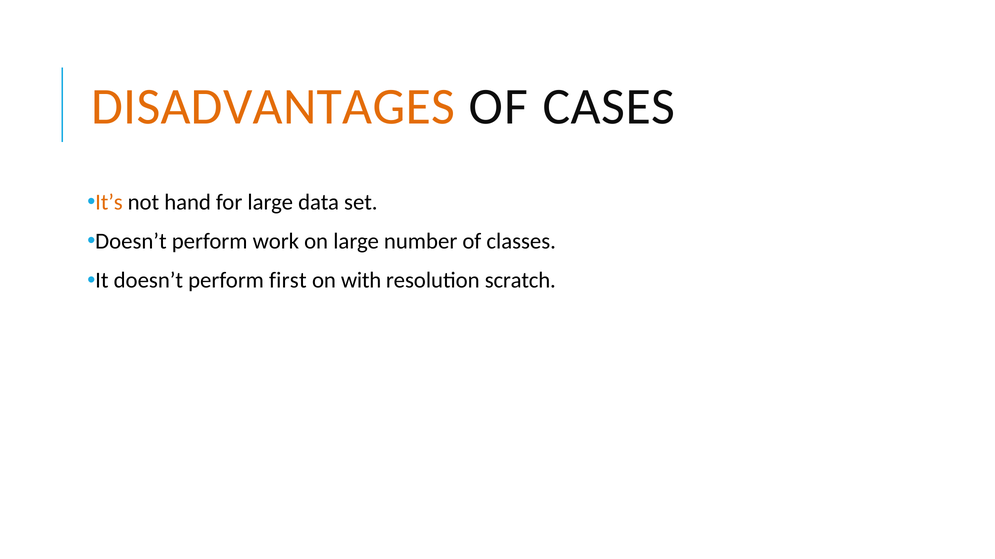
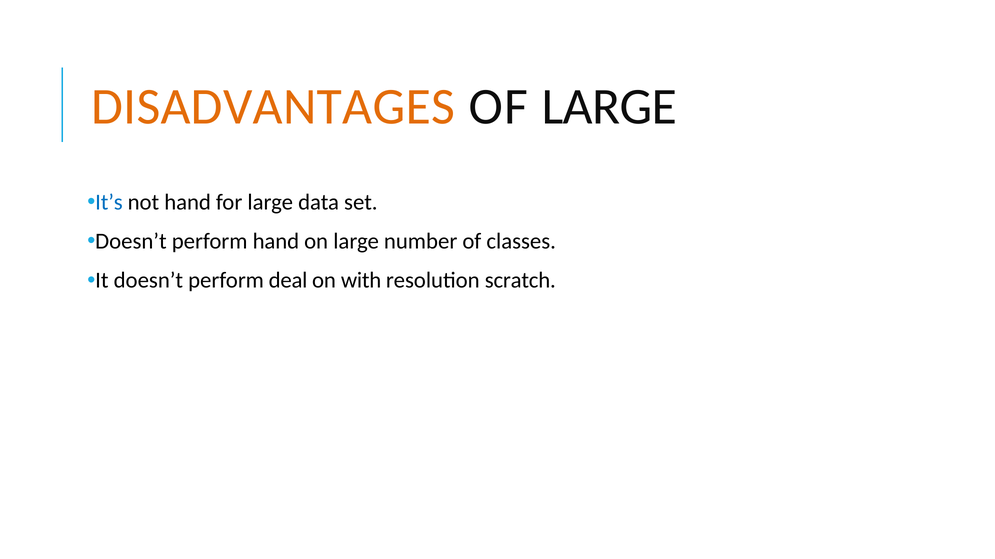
OF CASES: CASES -> LARGE
It’s colour: orange -> blue
perform work: work -> hand
first: first -> deal
